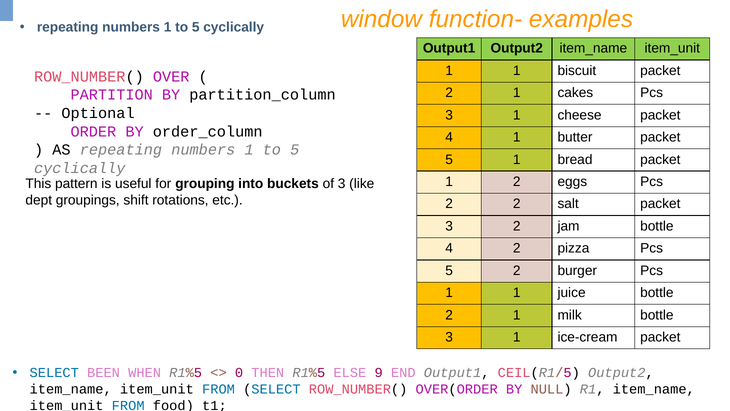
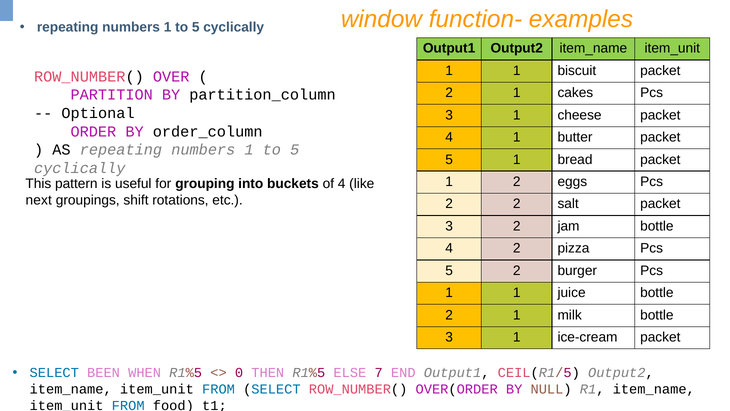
of 3: 3 -> 4
dept: dept -> next
9: 9 -> 7
